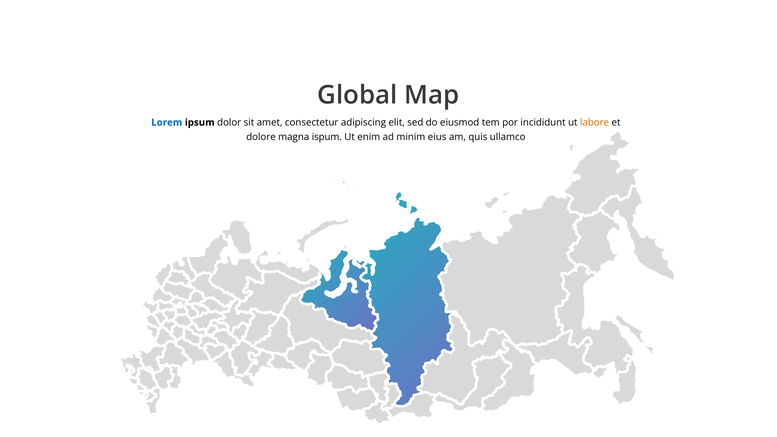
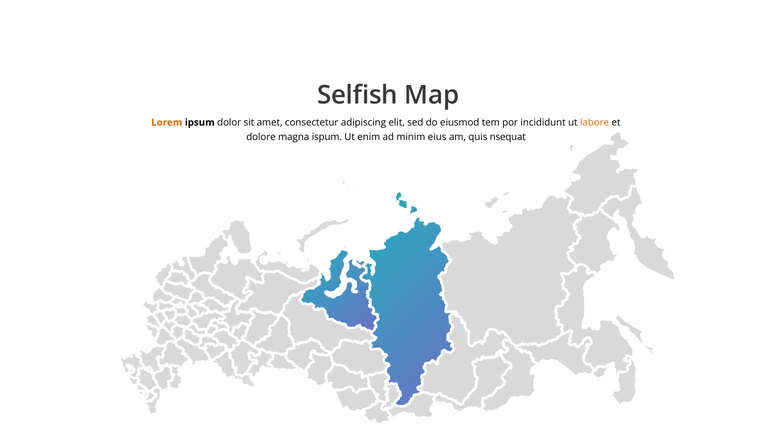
Global: Global -> Selfish
Lorem colour: blue -> orange
ullamco: ullamco -> nsequat
